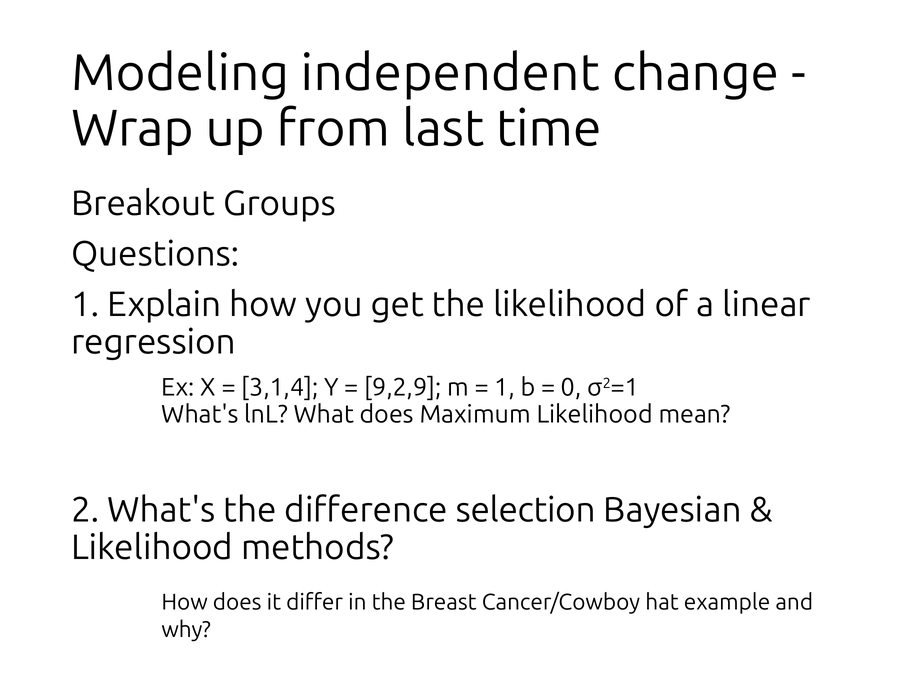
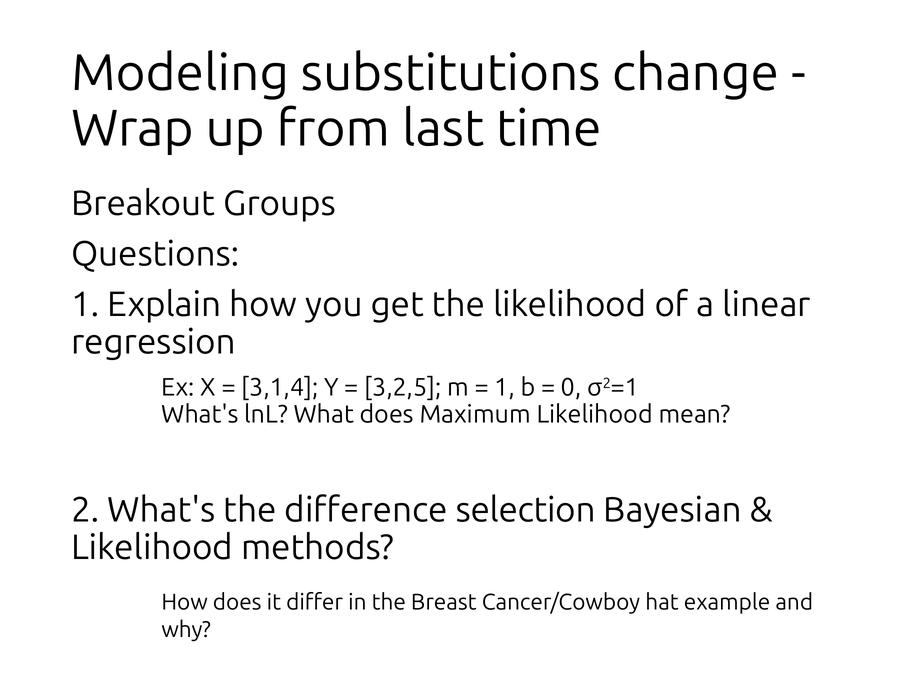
independent: independent -> substitutions
9,2,9: 9,2,9 -> 3,2,5
